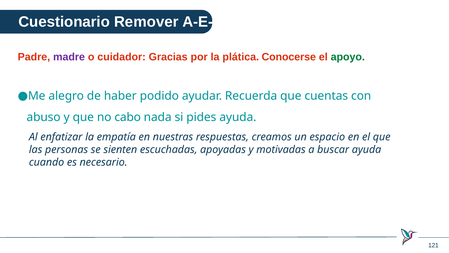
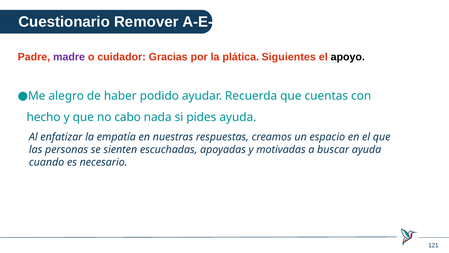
Conocerse: Conocerse -> Siguientes
apoyo colour: green -> black
abuso: abuso -> hecho
